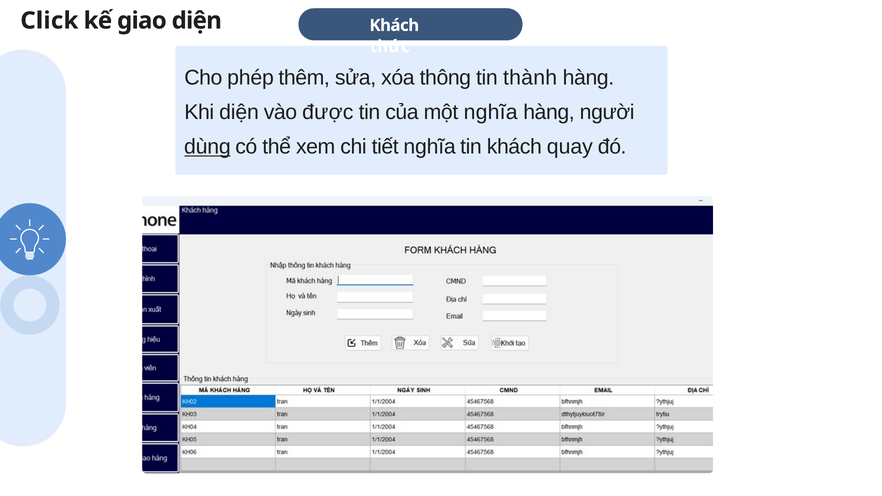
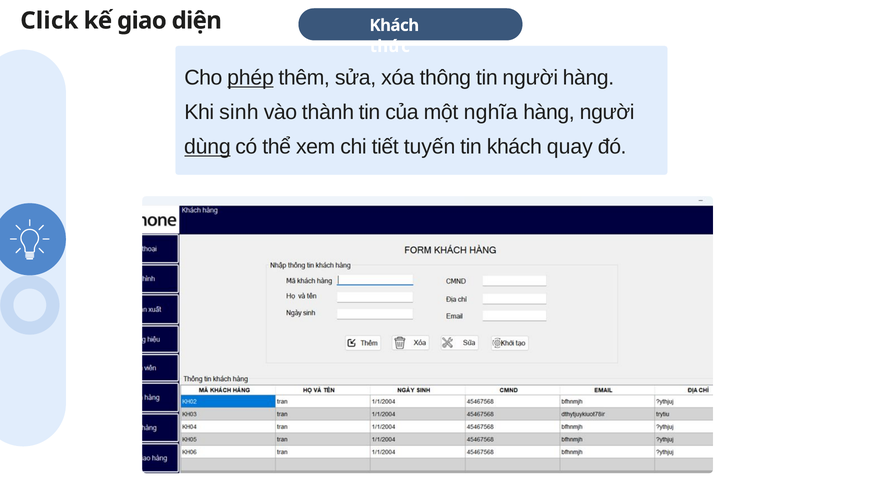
phép underline: none -> present
tin thành: thành -> người
Khi diện: diện -> sinh
được: được -> thành
tiết nghĩa: nghĩa -> tuyến
